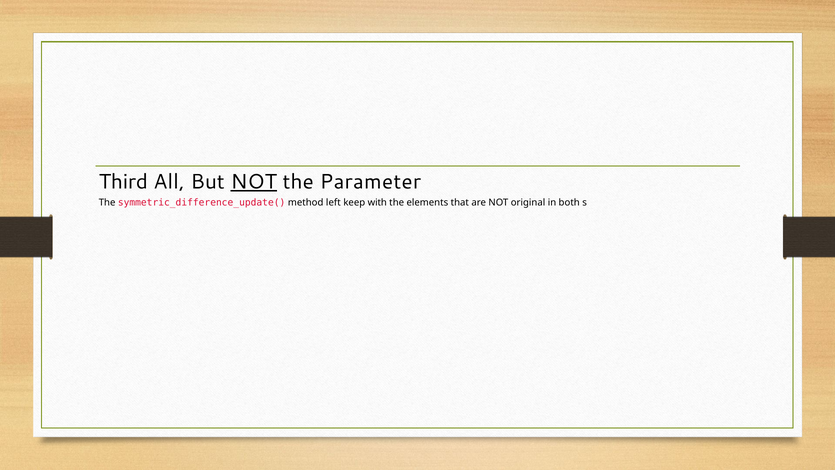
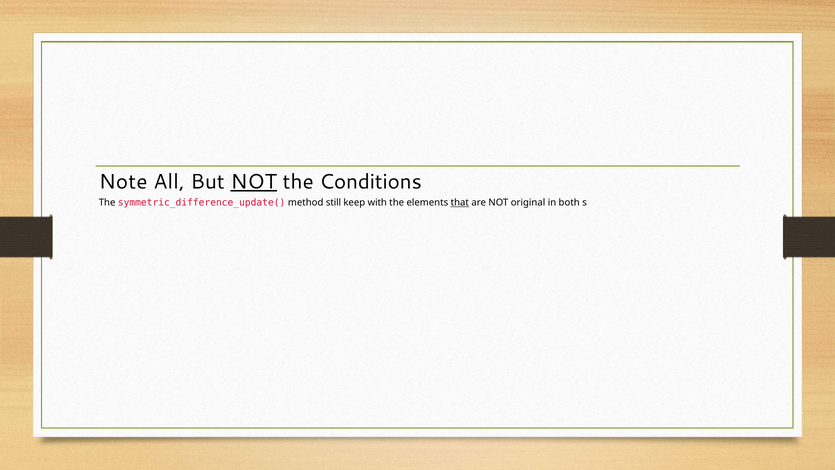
Third: Third -> Note
Parameter: Parameter -> Conditions
left: left -> still
that underline: none -> present
